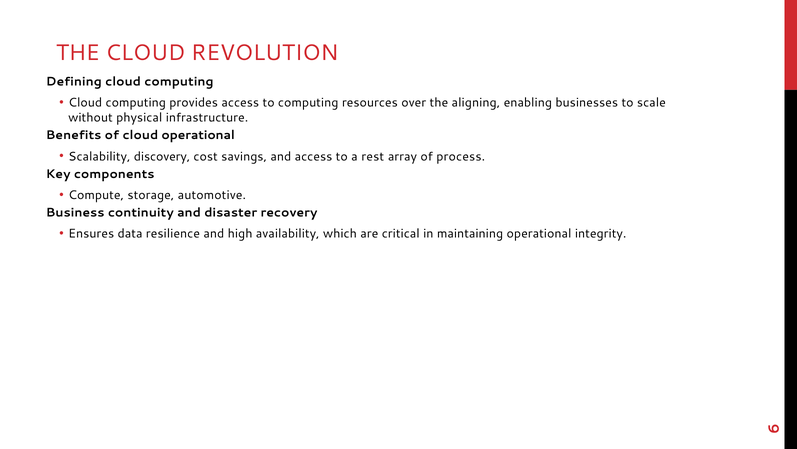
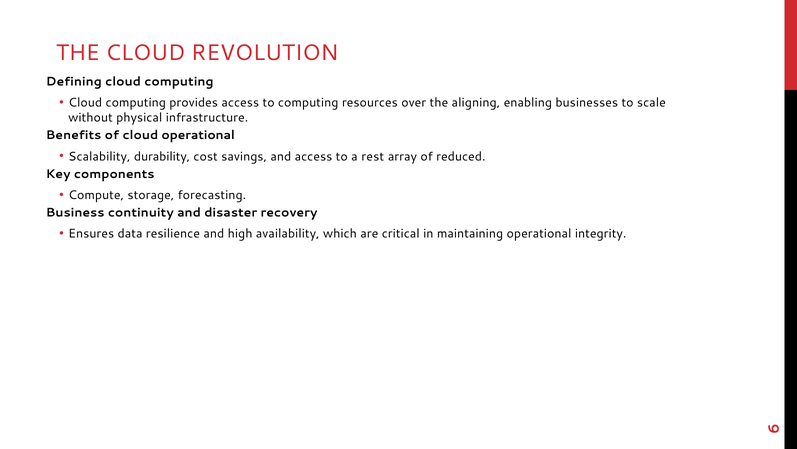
discovery: discovery -> durability
process: process -> reduced
automotive: automotive -> forecasting
